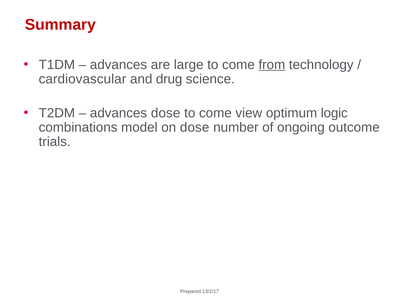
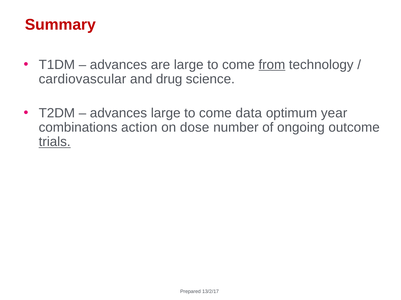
advances dose: dose -> large
view: view -> data
logic: logic -> year
model: model -> action
trials underline: none -> present
